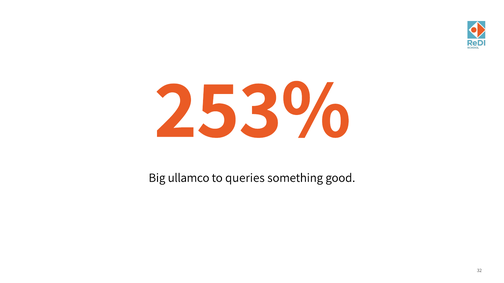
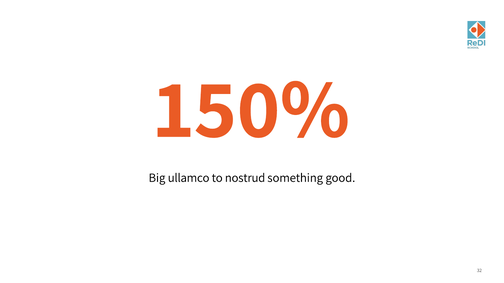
253%: 253% -> 150%
queries: queries -> nostrud
